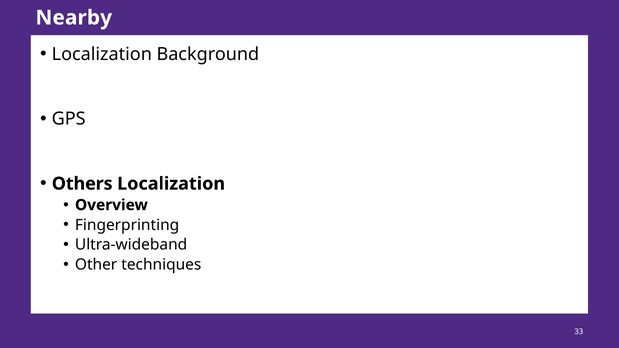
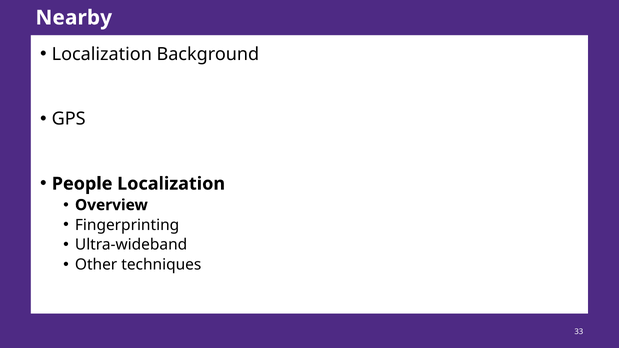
Others: Others -> People
